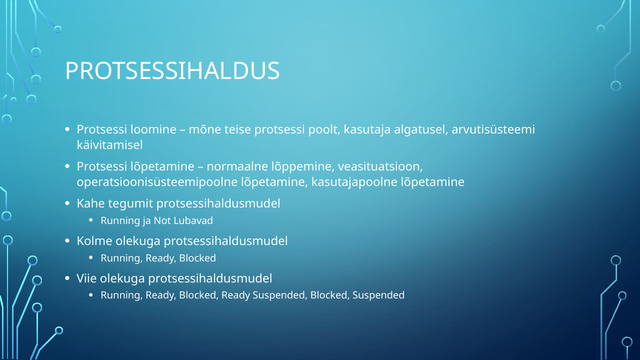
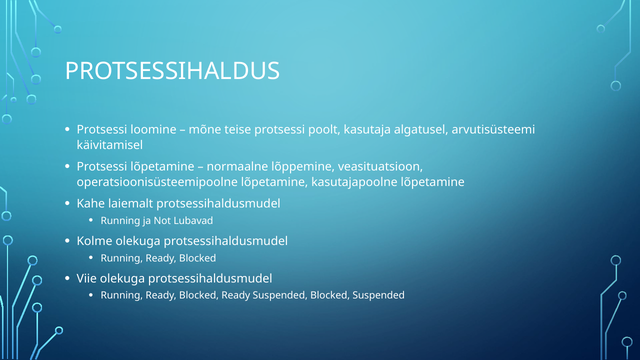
tegumit: tegumit -> laiemalt
